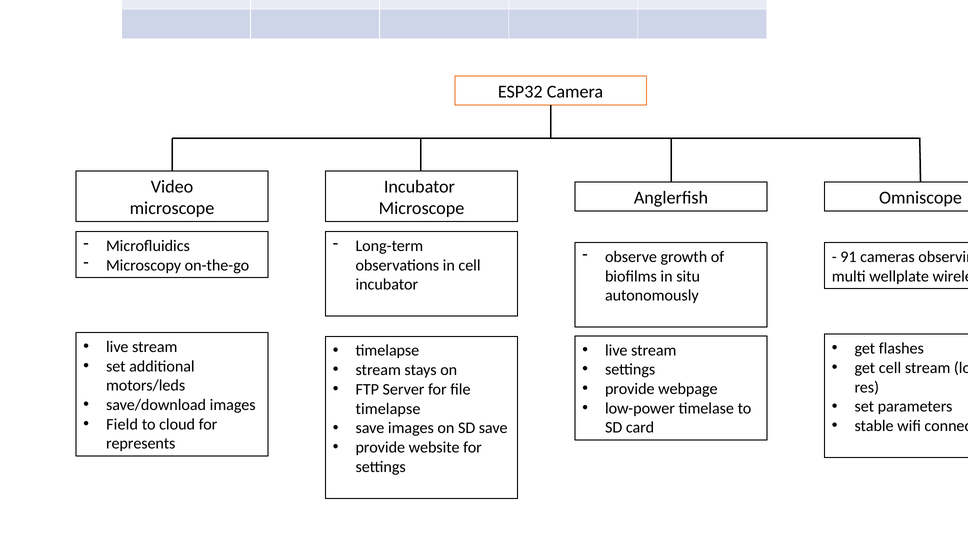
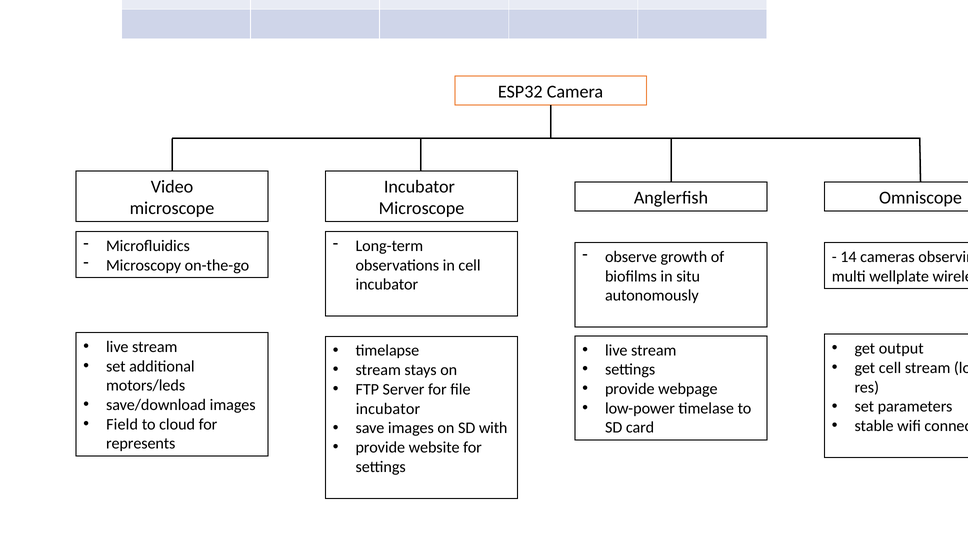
91: 91 -> 14
flashes: flashes -> output
timelapse at (388, 408): timelapse -> incubator
SD save: save -> with
